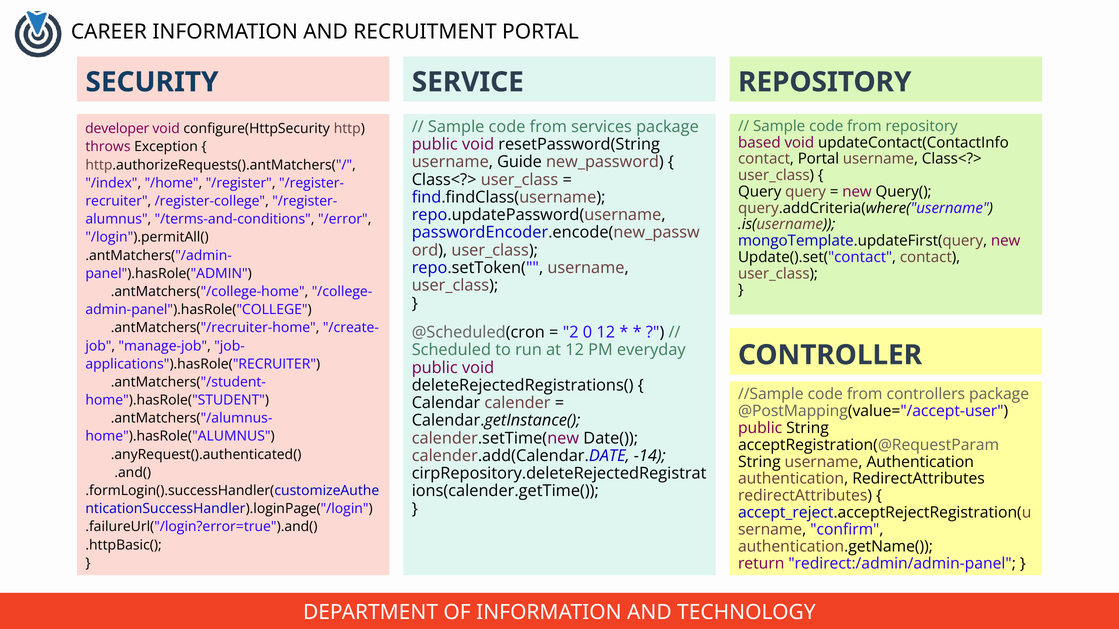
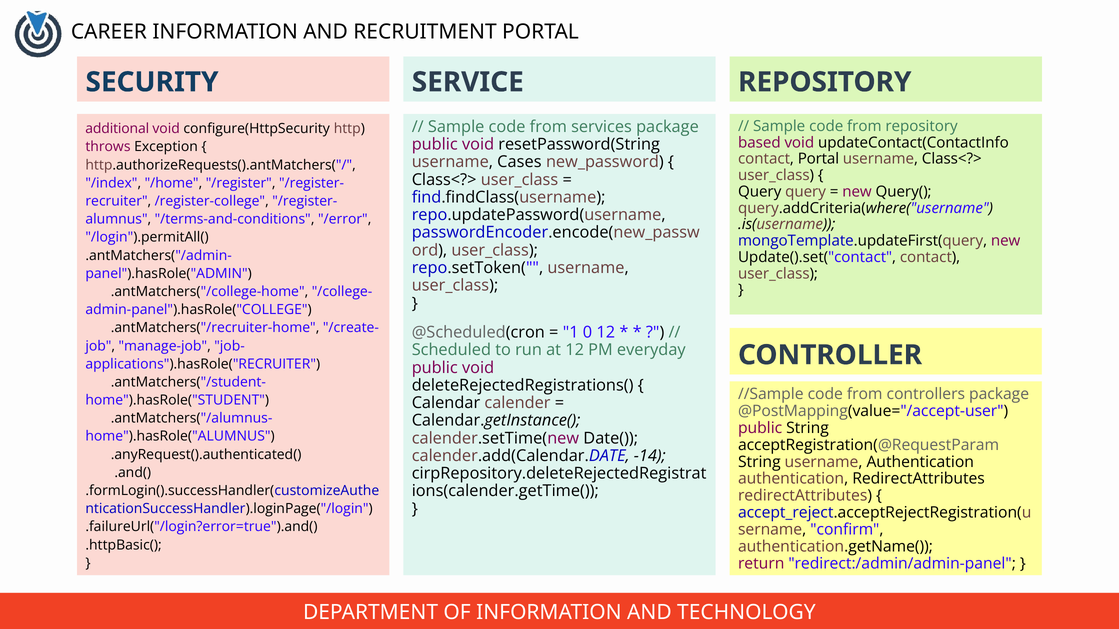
developer: developer -> additional
Guide: Guide -> Cases
2: 2 -> 1
